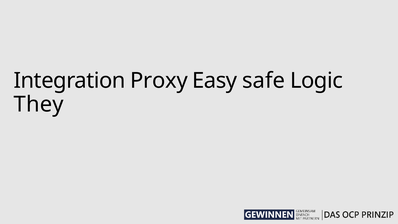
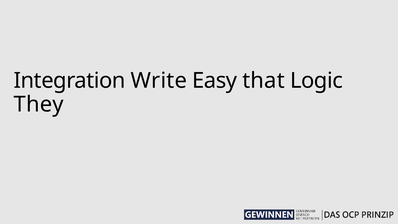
Proxy: Proxy -> Write
safe: safe -> that
